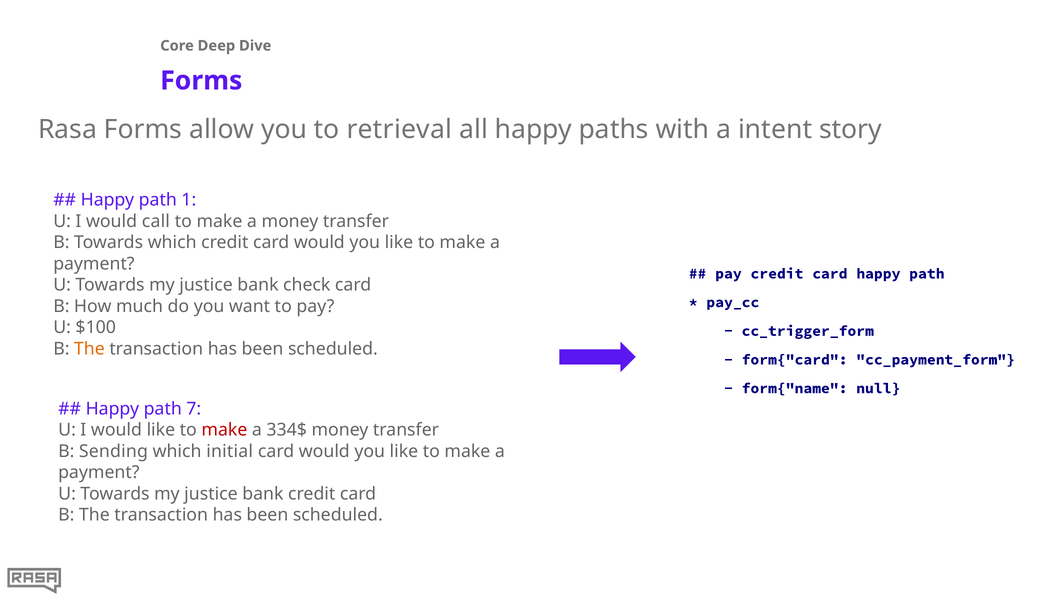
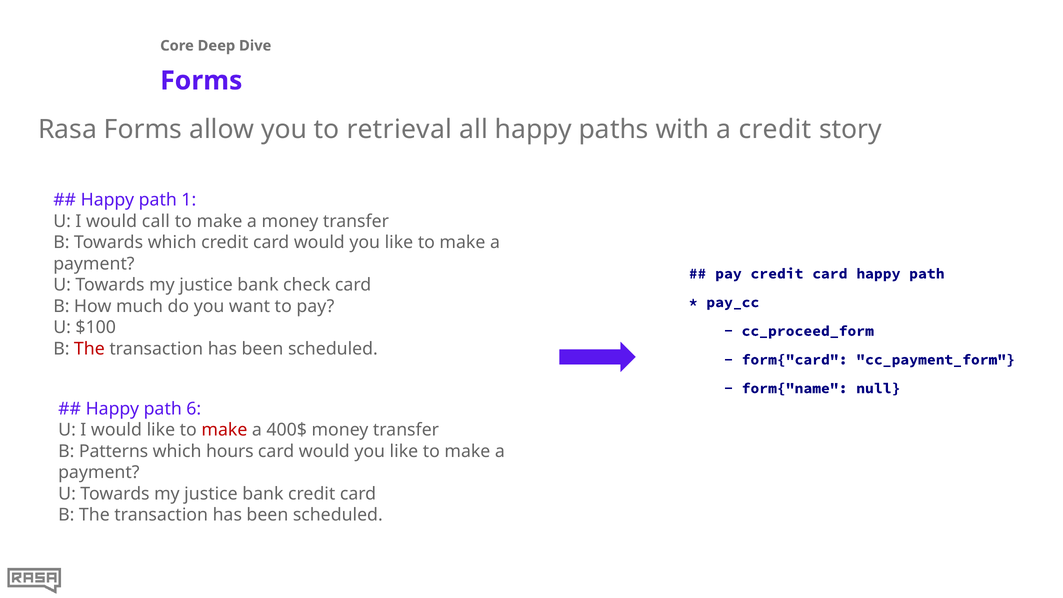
a intent: intent -> credit
cc_trigger_form: cc_trigger_form -> cc_proceed_form
The at (89, 349) colour: orange -> red
7: 7 -> 6
334$: 334$ -> 400$
Sending: Sending -> Patterns
initial: initial -> hours
